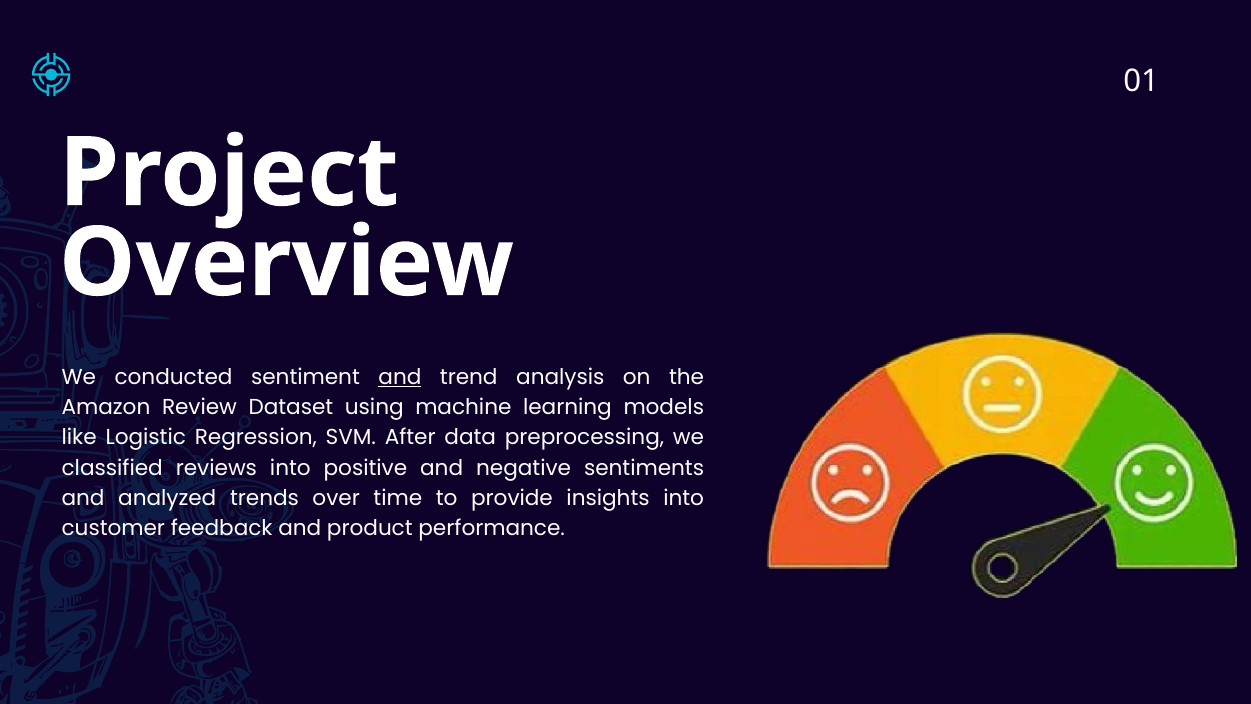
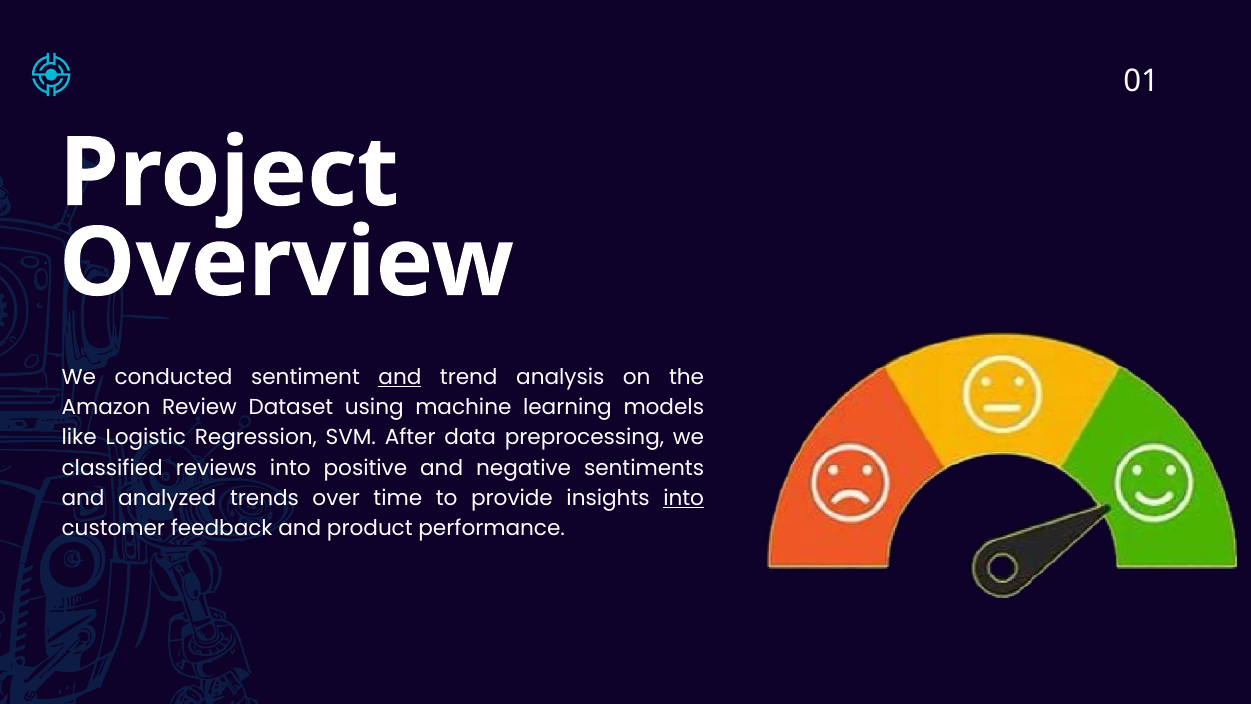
into at (684, 498) underline: none -> present
